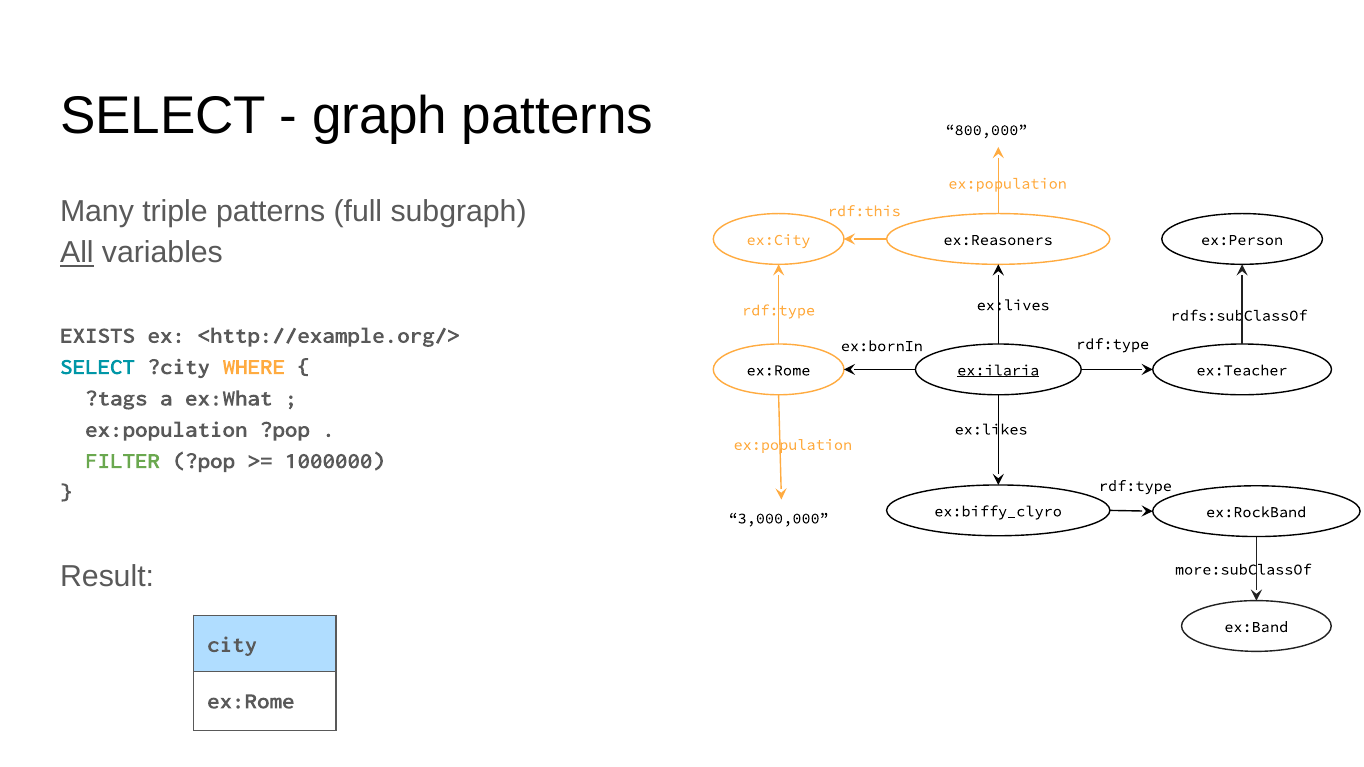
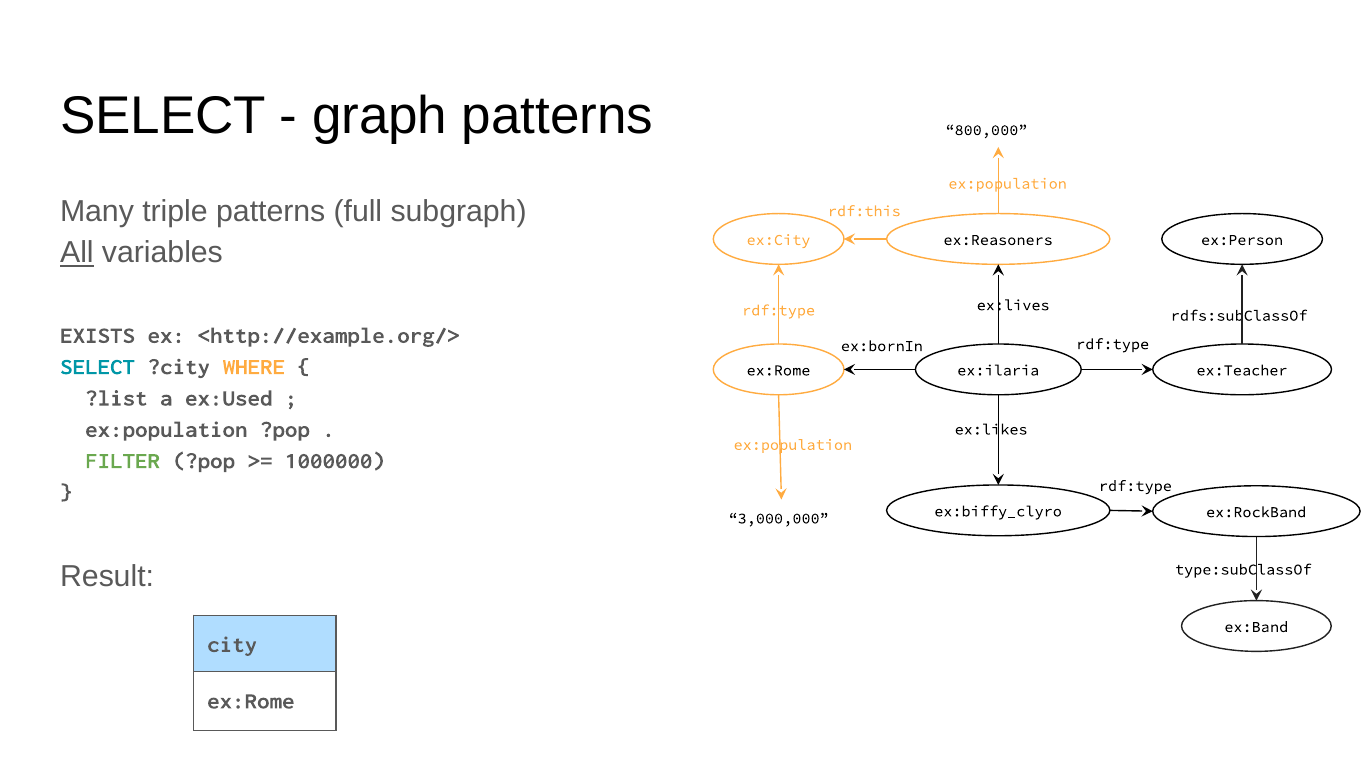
ex:ilaria underline: present -> none
?tags: ?tags -> ?list
ex:What: ex:What -> ex:Used
more:subClassOf: more:subClassOf -> type:subClassOf
